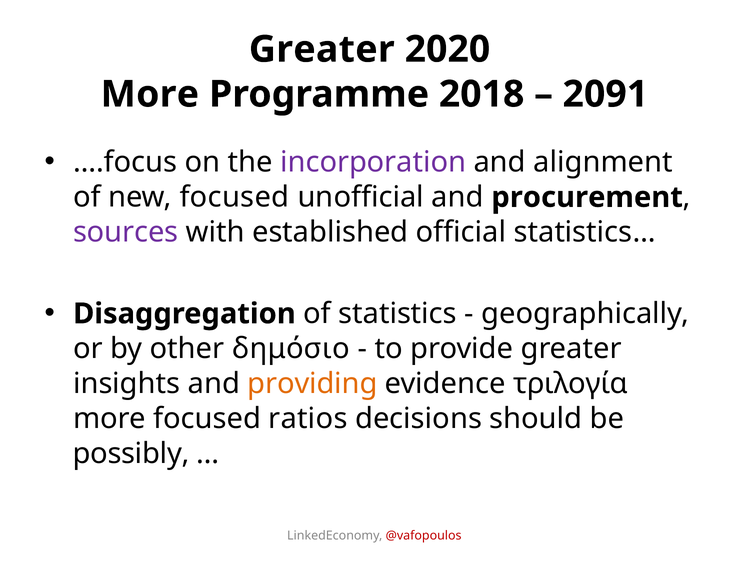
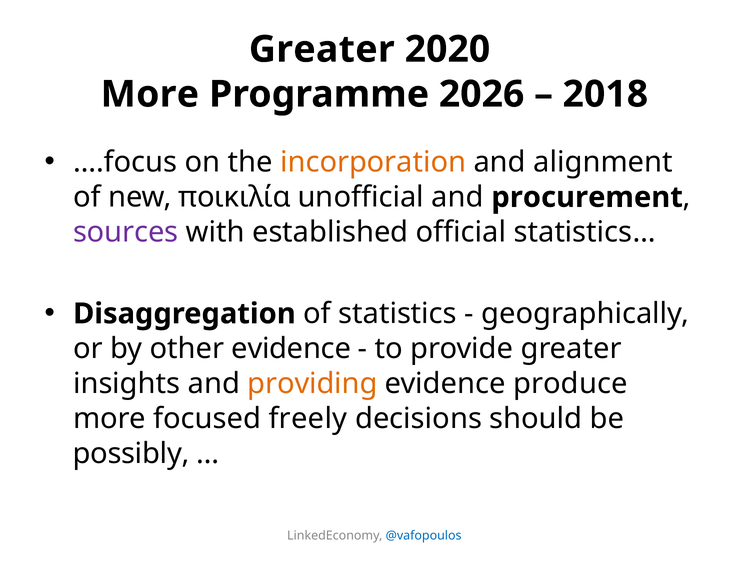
2018: 2018 -> 2026
2091: 2091 -> 2018
incorporation colour: purple -> orange
new focused: focused -> ποικιλία
other δημόσιο: δημόσιο -> evidence
τριλογία: τριλογία -> produce
ratios: ratios -> freely
@vafopoulos colour: red -> blue
